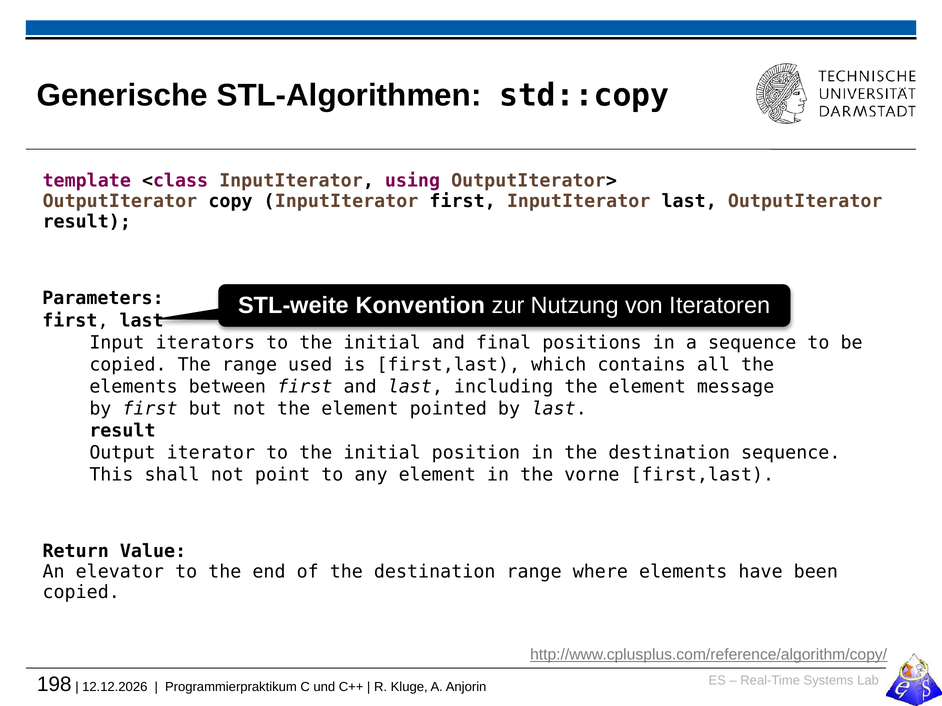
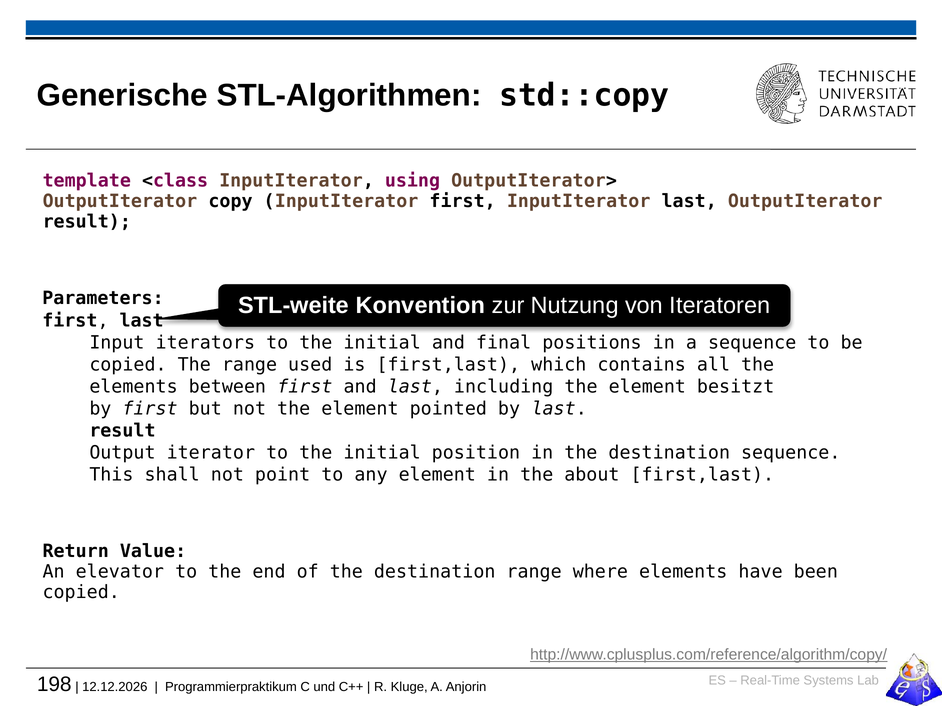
message: message -> besitzt
vorne: vorne -> about
